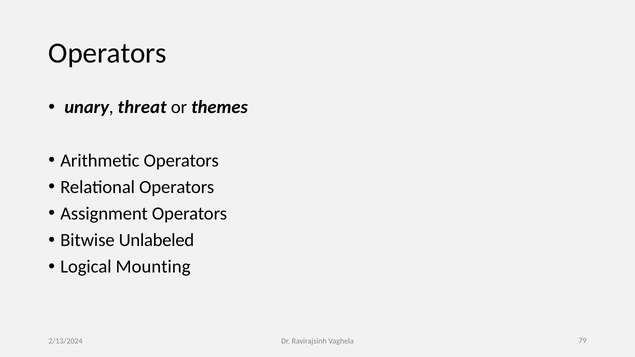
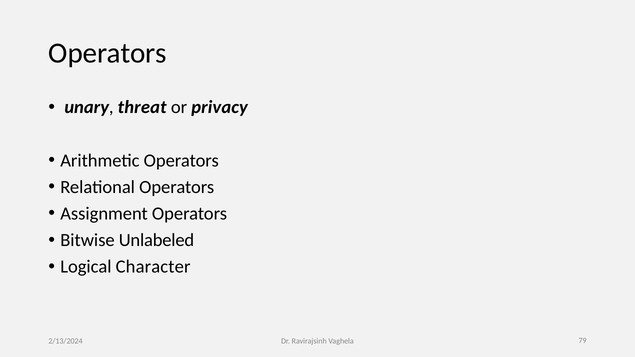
themes: themes -> privacy
Mounting: Mounting -> Character
